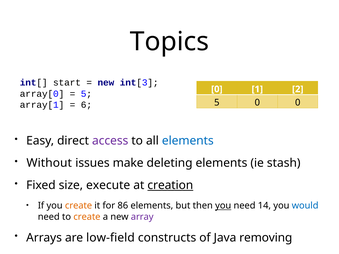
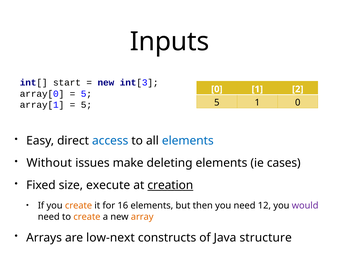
Topics: Topics -> Inputs
5 0: 0 -> 1
6 at (86, 105): 6 -> 5
access colour: purple -> blue
stash: stash -> cases
86: 86 -> 16
you at (223, 206) underline: present -> none
14: 14 -> 12
would colour: blue -> purple
array colour: purple -> orange
low-field: low-field -> low-next
removing: removing -> structure
